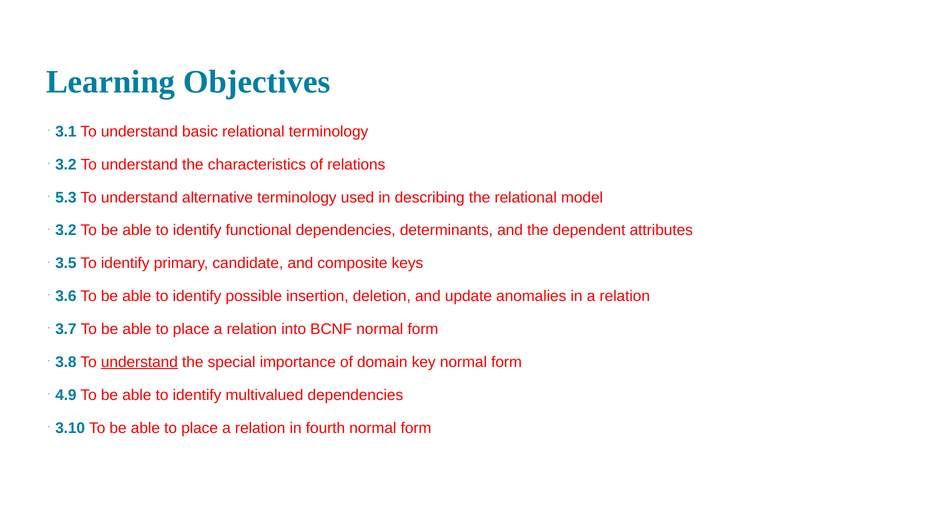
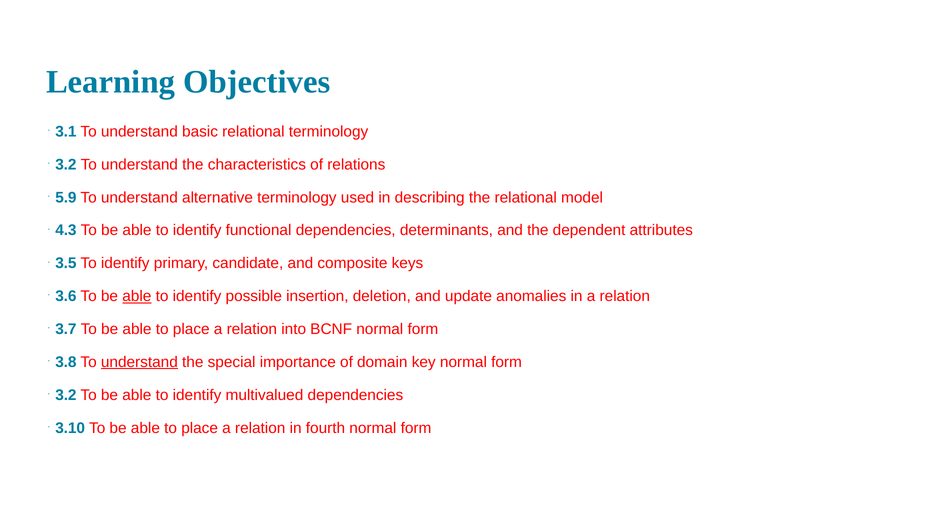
5.3: 5.3 -> 5.9
3.2 at (66, 231): 3.2 -> 4.3
able at (137, 296) underline: none -> present
4.9 at (66, 395): 4.9 -> 3.2
